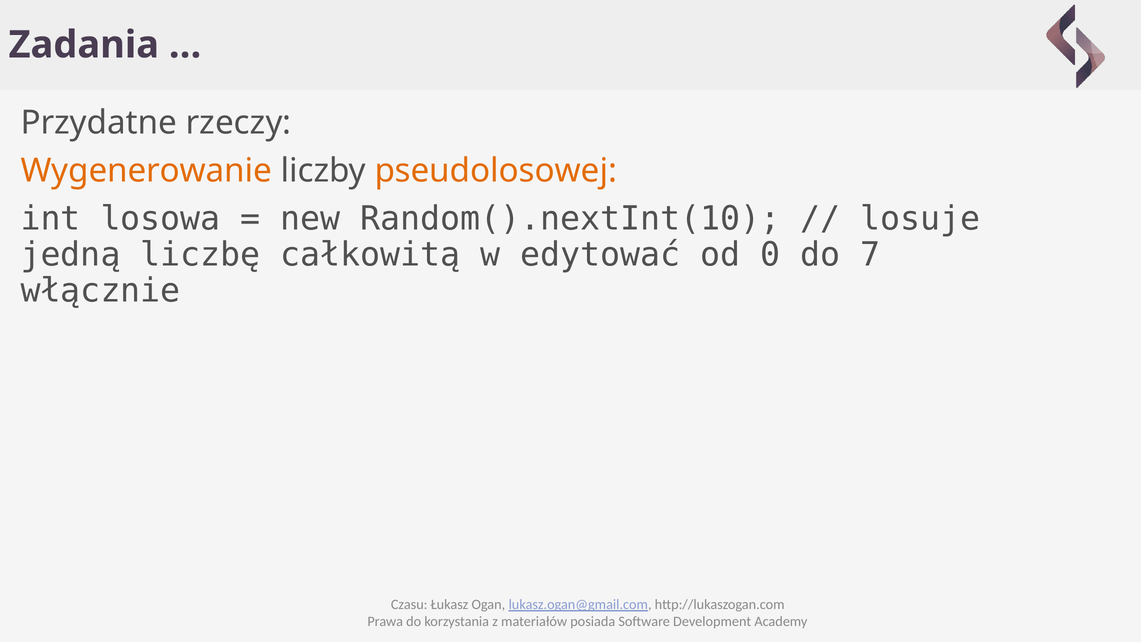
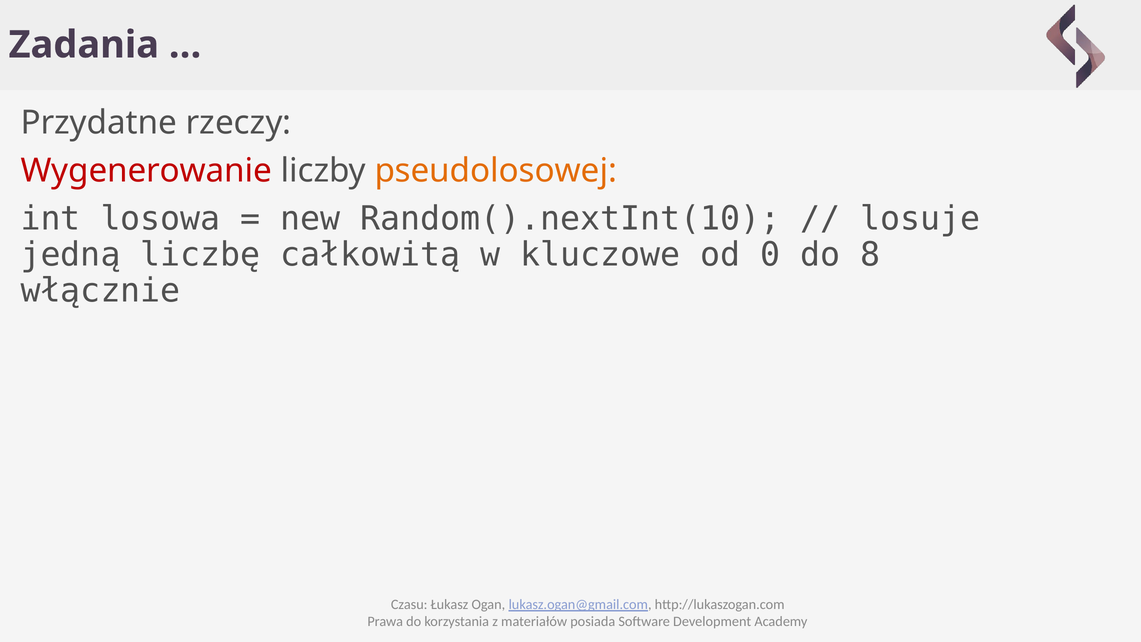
Wygenerowanie colour: orange -> red
edytować: edytować -> kluczowe
7: 7 -> 8
